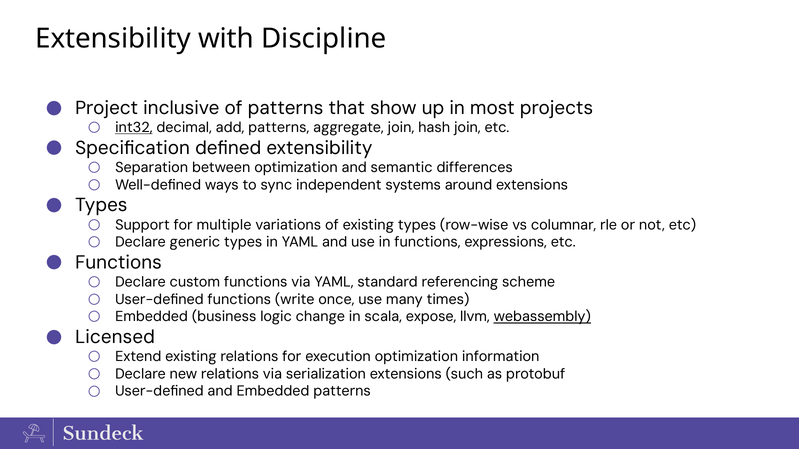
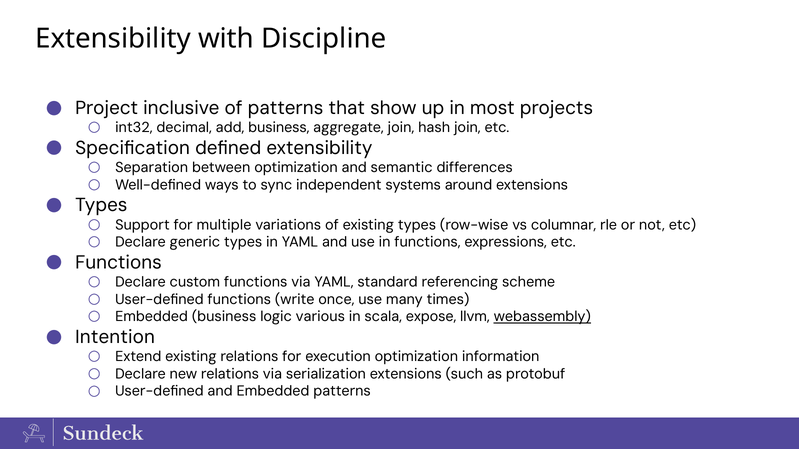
int32 underline: present -> none
add patterns: patterns -> business
change: change -> various
Licensed: Licensed -> Intention
